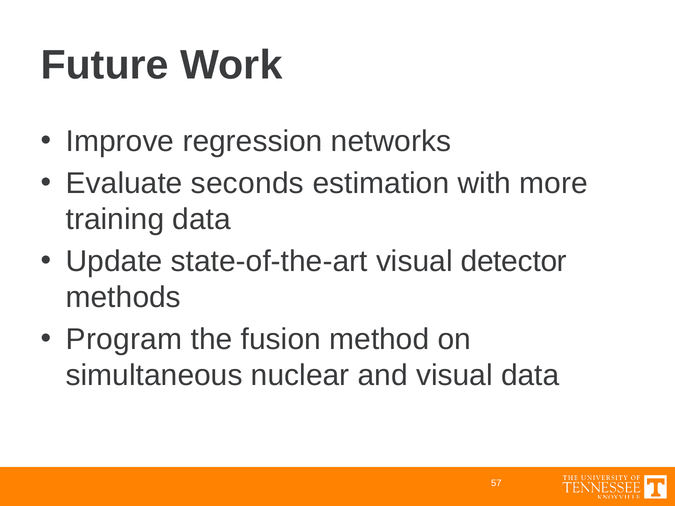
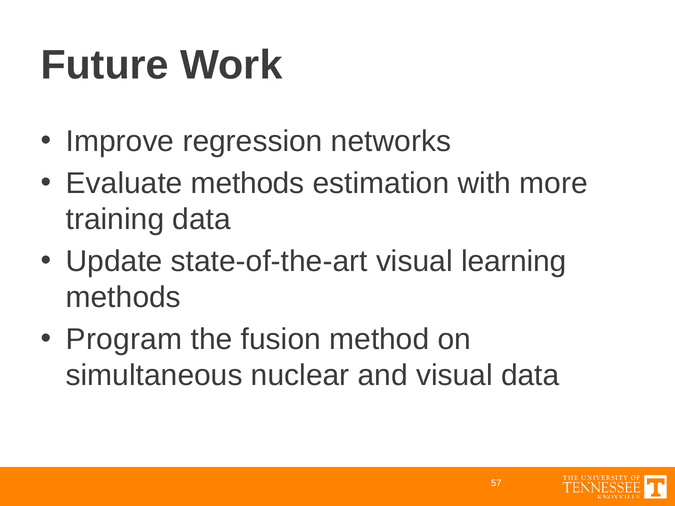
Evaluate seconds: seconds -> methods
detector: detector -> learning
